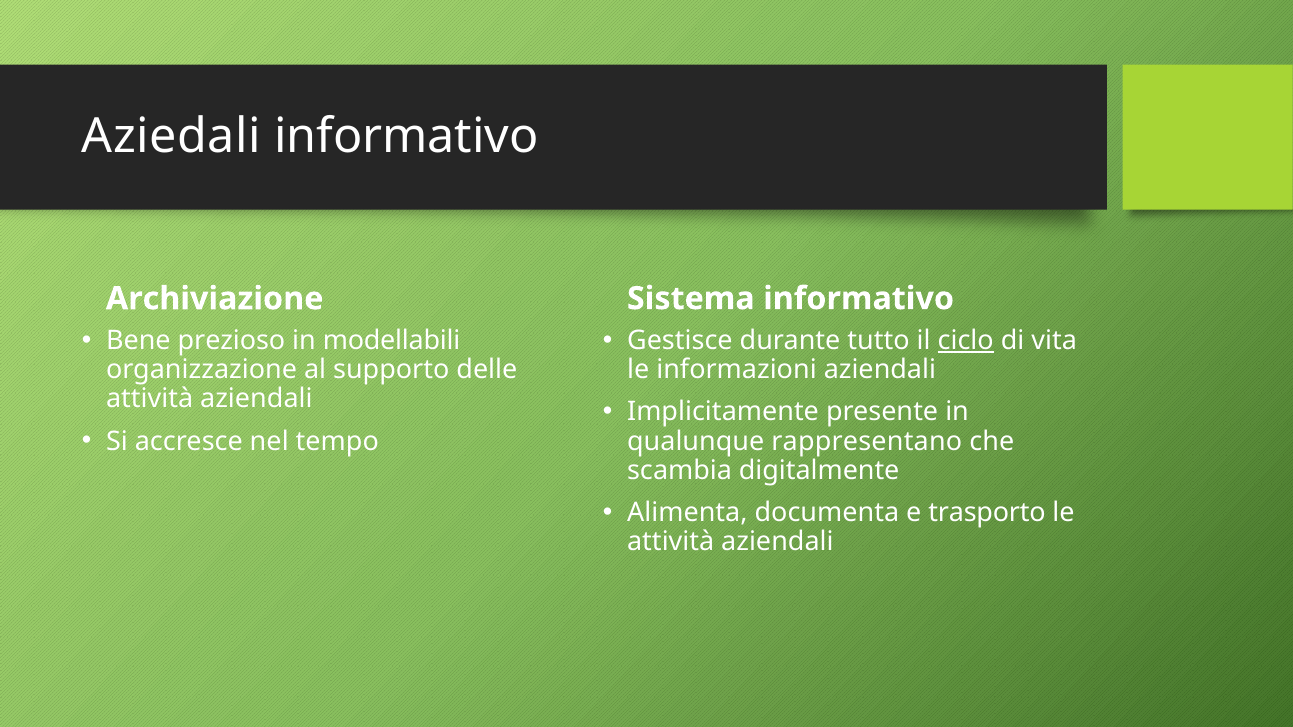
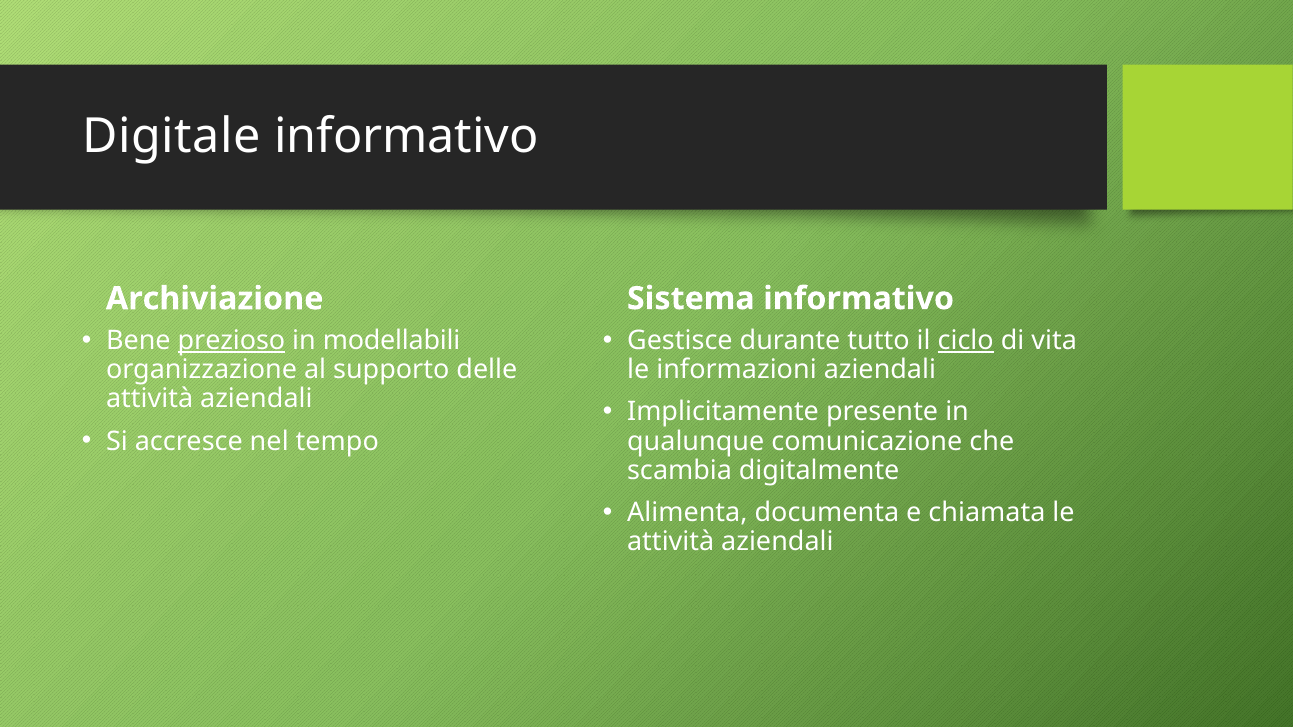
Aziedali: Aziedali -> Digitale
prezioso underline: none -> present
rappresentano: rappresentano -> comunicazione
trasporto: trasporto -> chiamata
